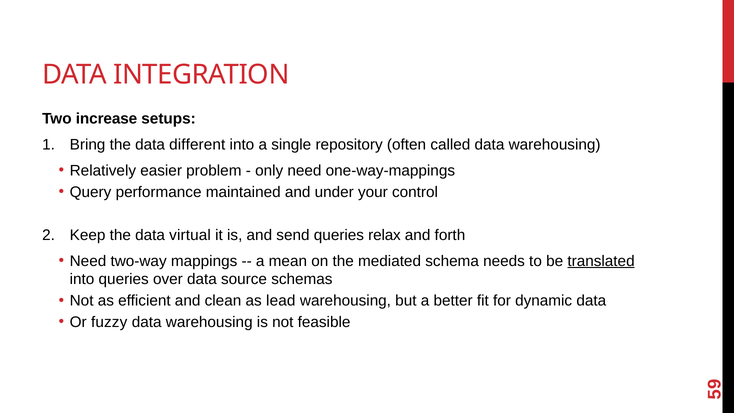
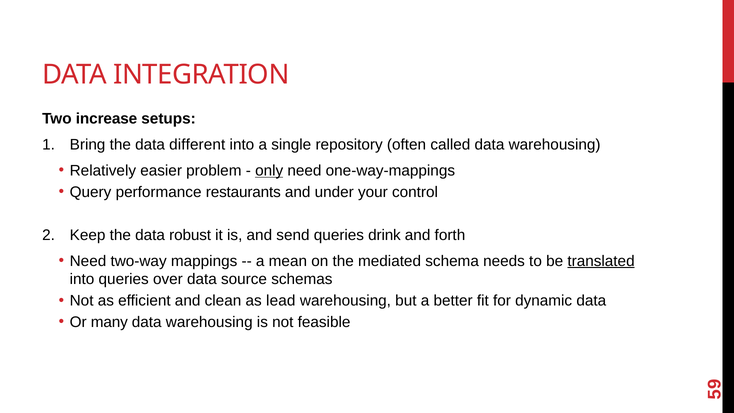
only underline: none -> present
maintained: maintained -> restaurants
virtual: virtual -> robust
relax: relax -> drink
fuzzy: fuzzy -> many
